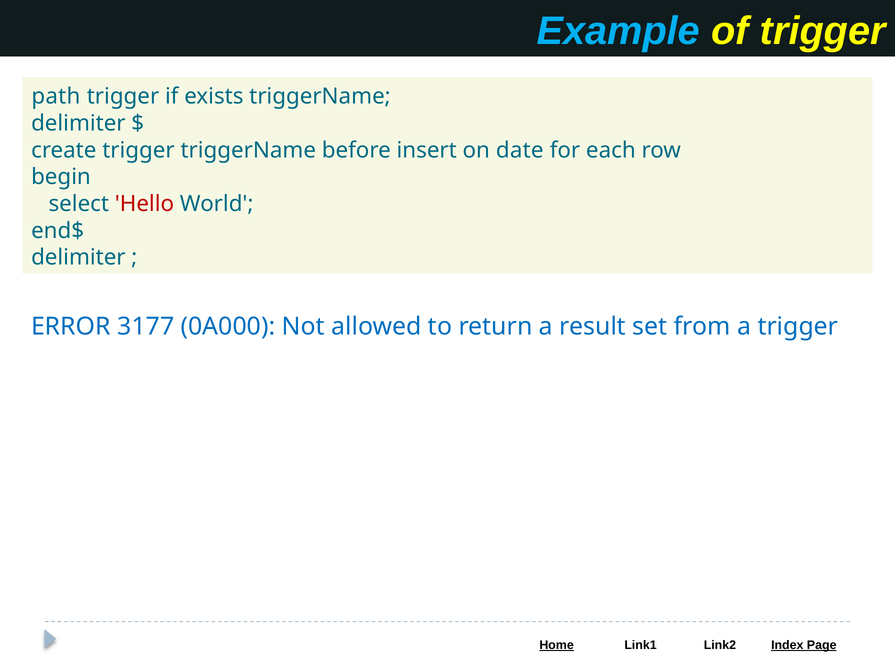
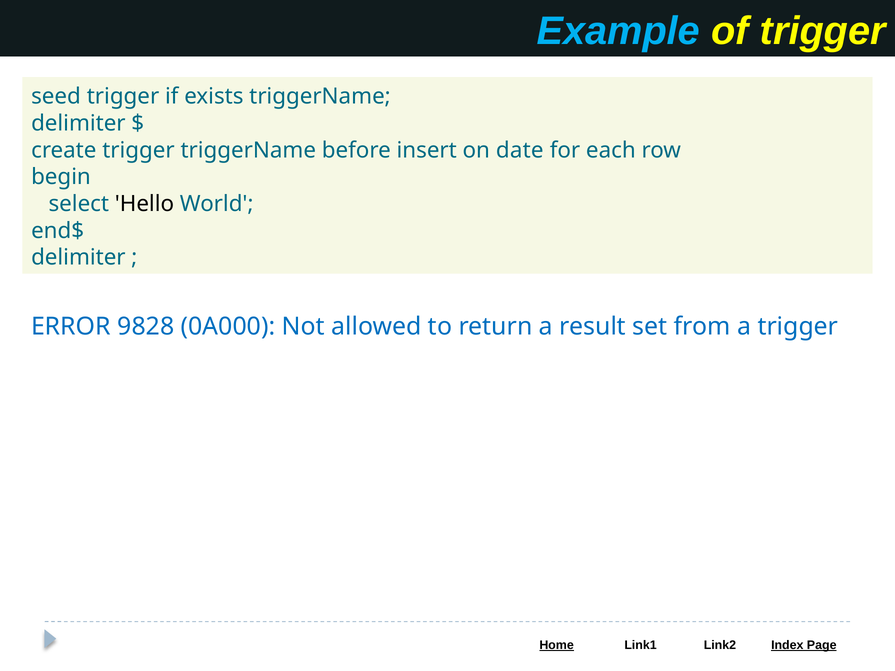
path: path -> seed
Hello colour: red -> black
3177: 3177 -> 9828
